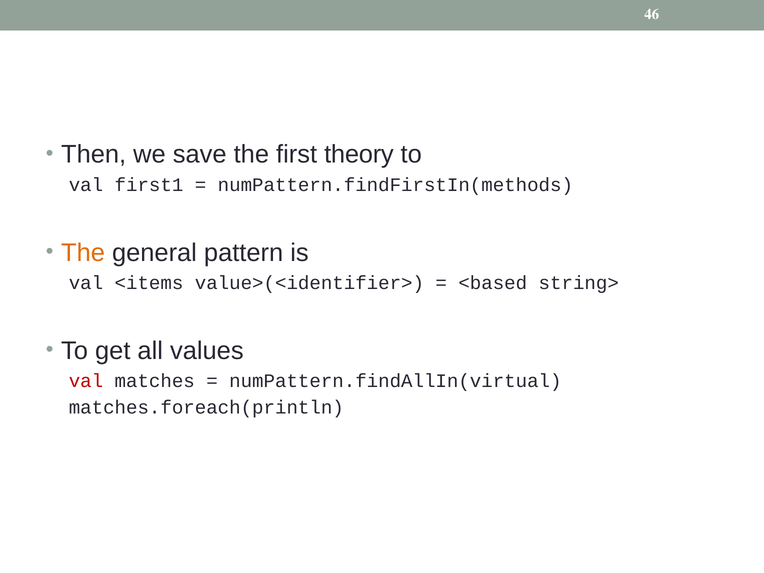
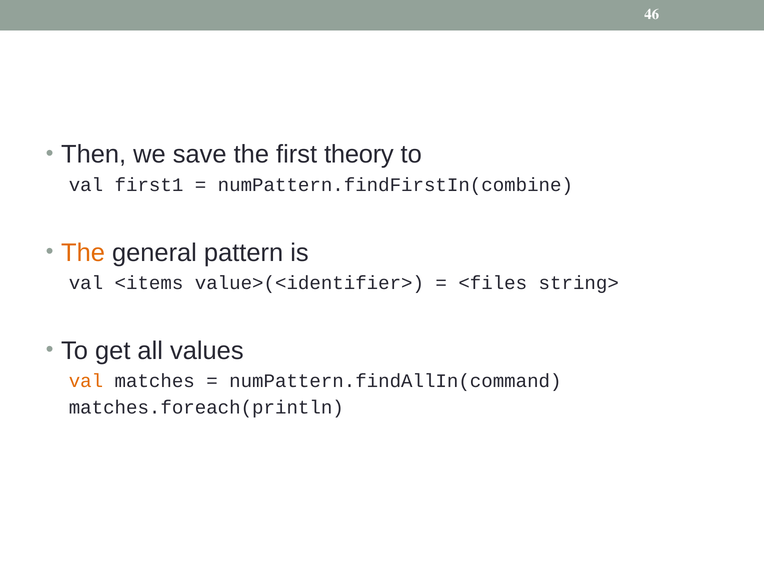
numPattern.findFirstIn(methods: numPattern.findFirstIn(methods -> numPattern.findFirstIn(combine
<based: <based -> <files
val at (86, 381) colour: red -> orange
numPattern.findAllIn(virtual: numPattern.findAllIn(virtual -> numPattern.findAllIn(command
